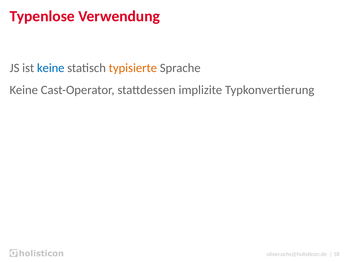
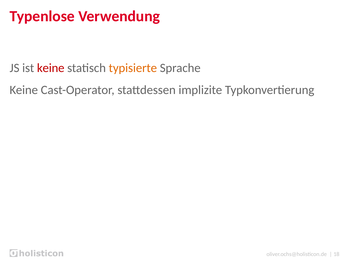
keine at (51, 68) colour: blue -> red
